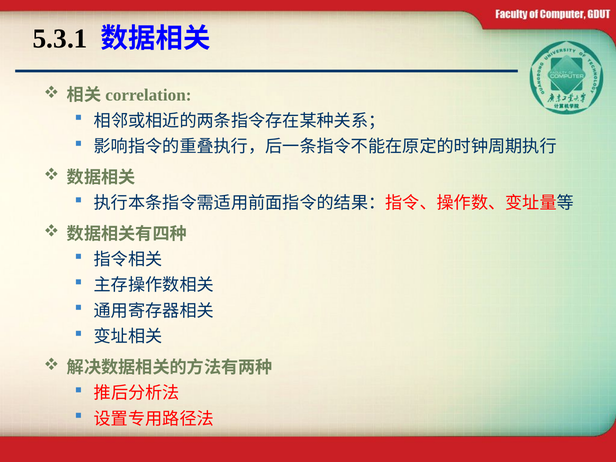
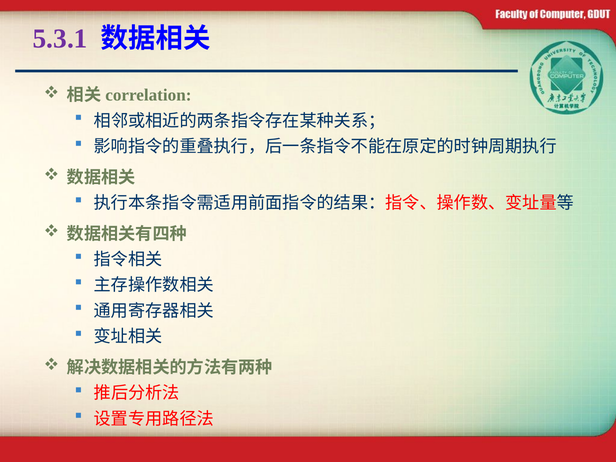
5.3.1 colour: black -> purple
